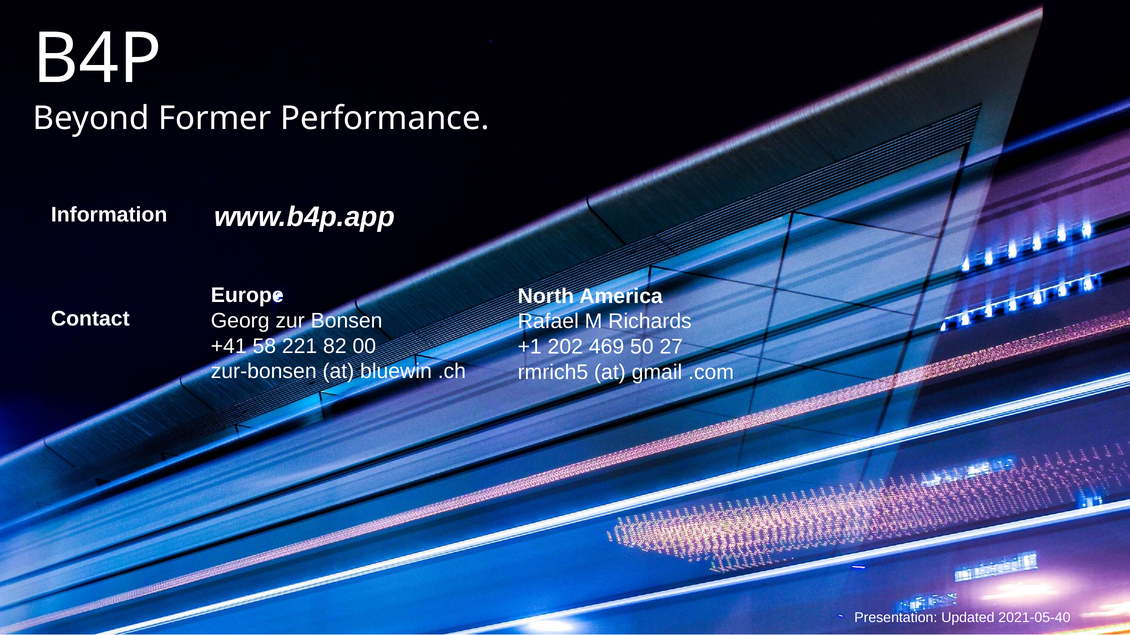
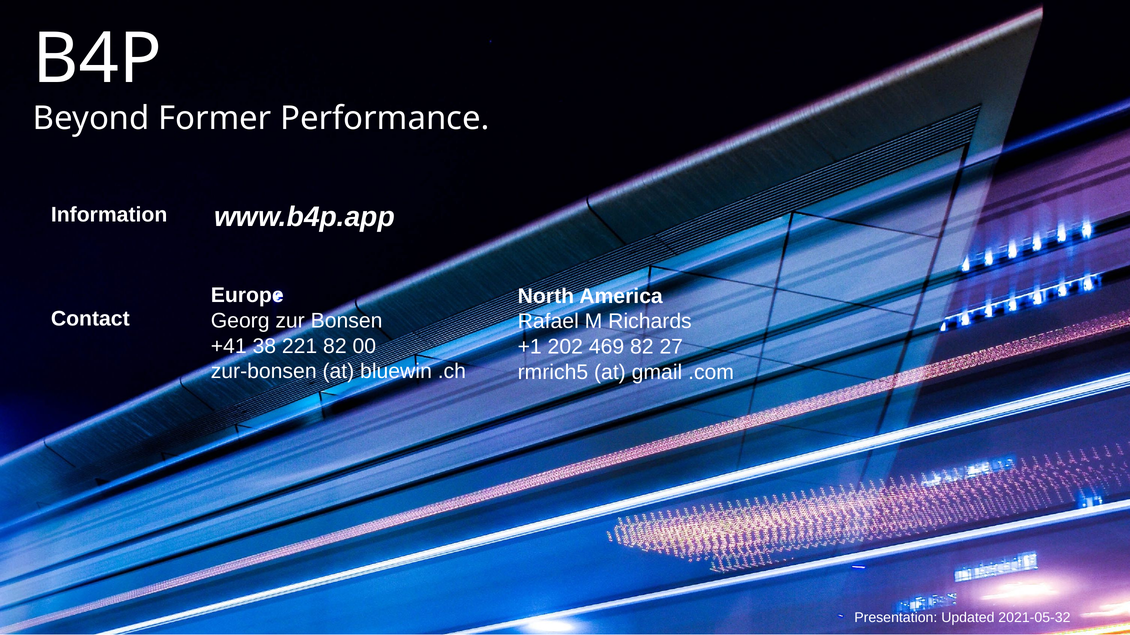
58: 58 -> 38
469 50: 50 -> 82
2021-05-40: 2021-05-40 -> 2021-05-32
